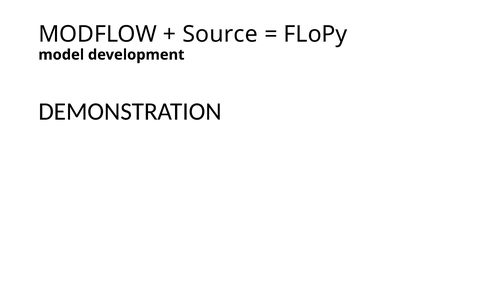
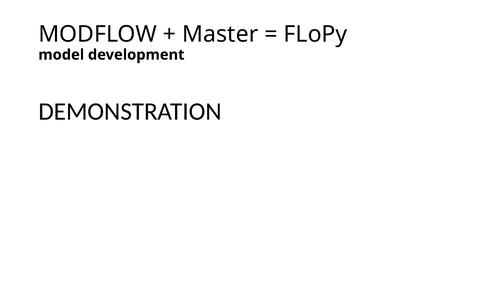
Source: Source -> Master
